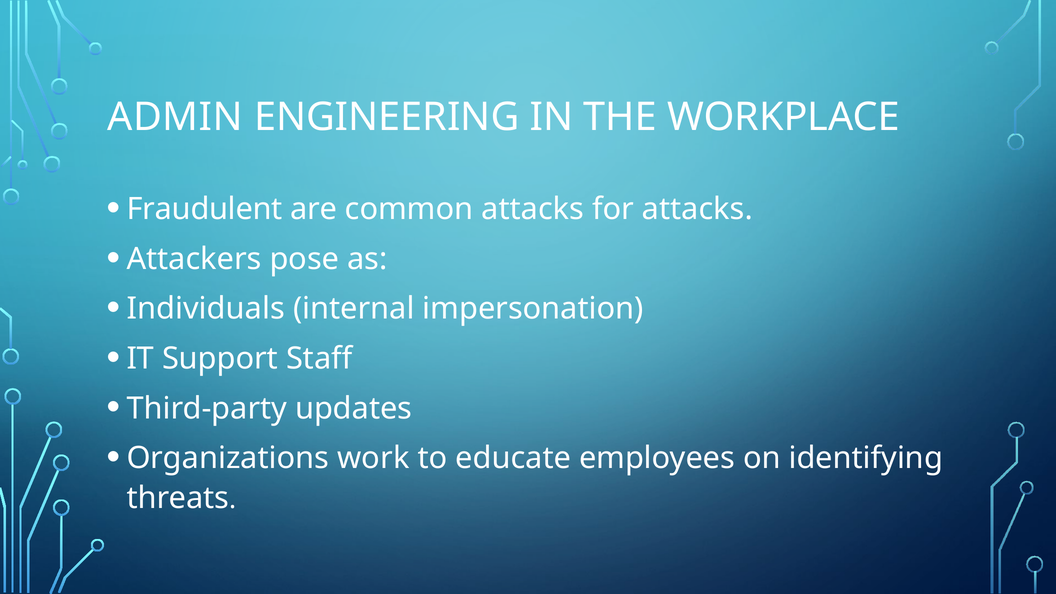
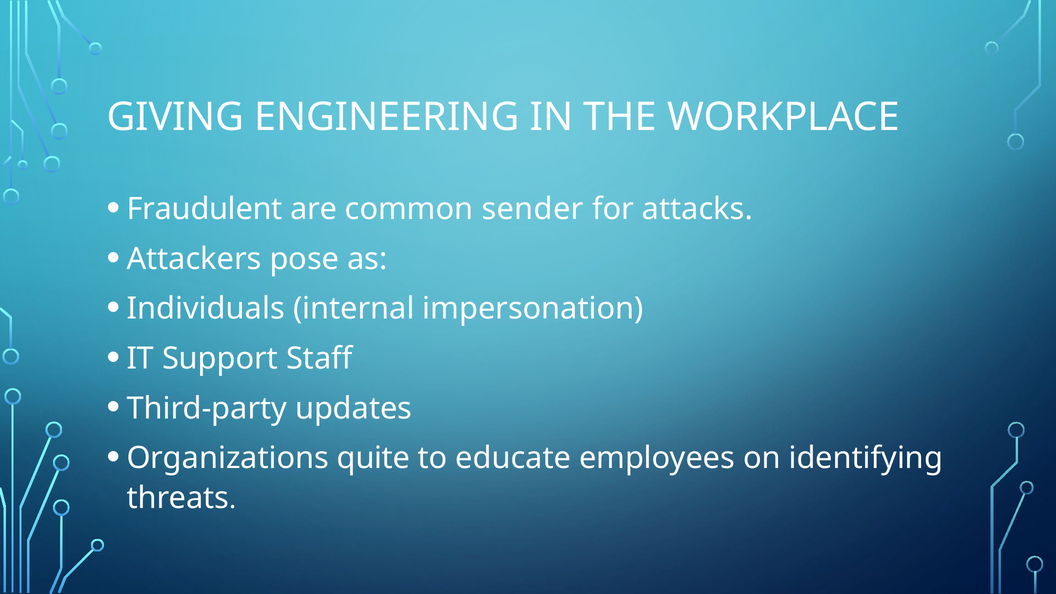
ADMIN: ADMIN -> GIVING
common attacks: attacks -> sender
work: work -> quite
